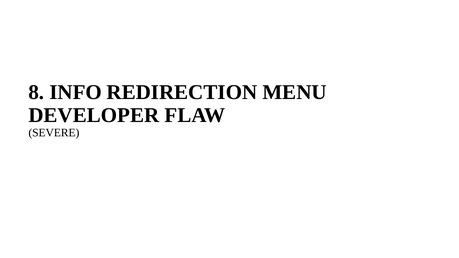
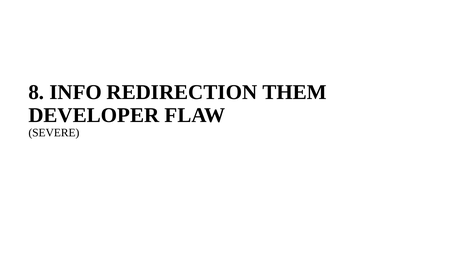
MENU: MENU -> THEM
